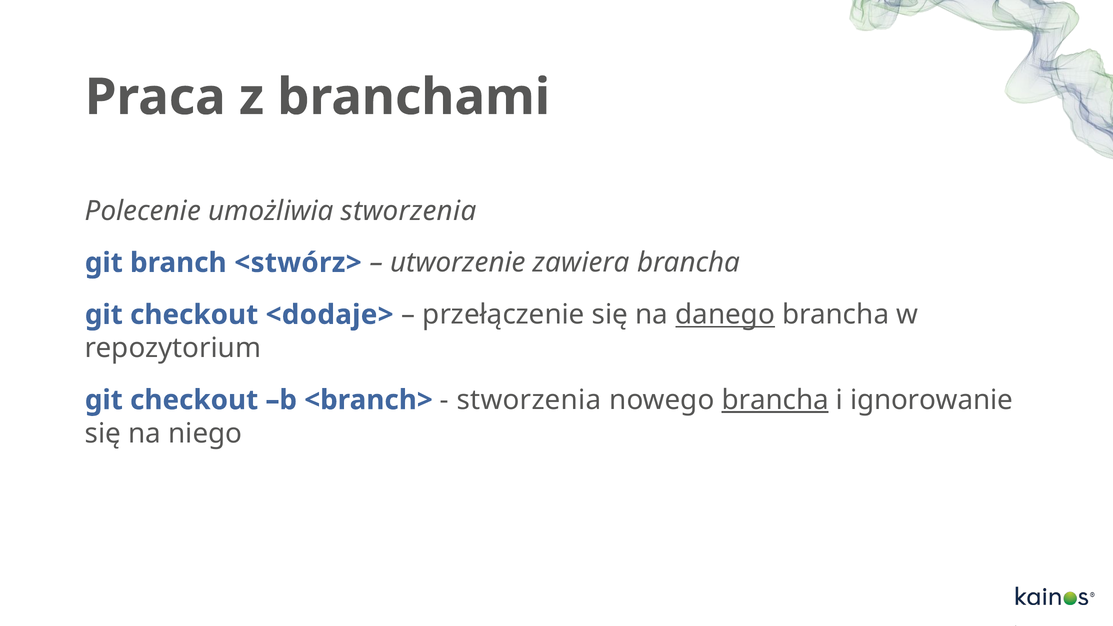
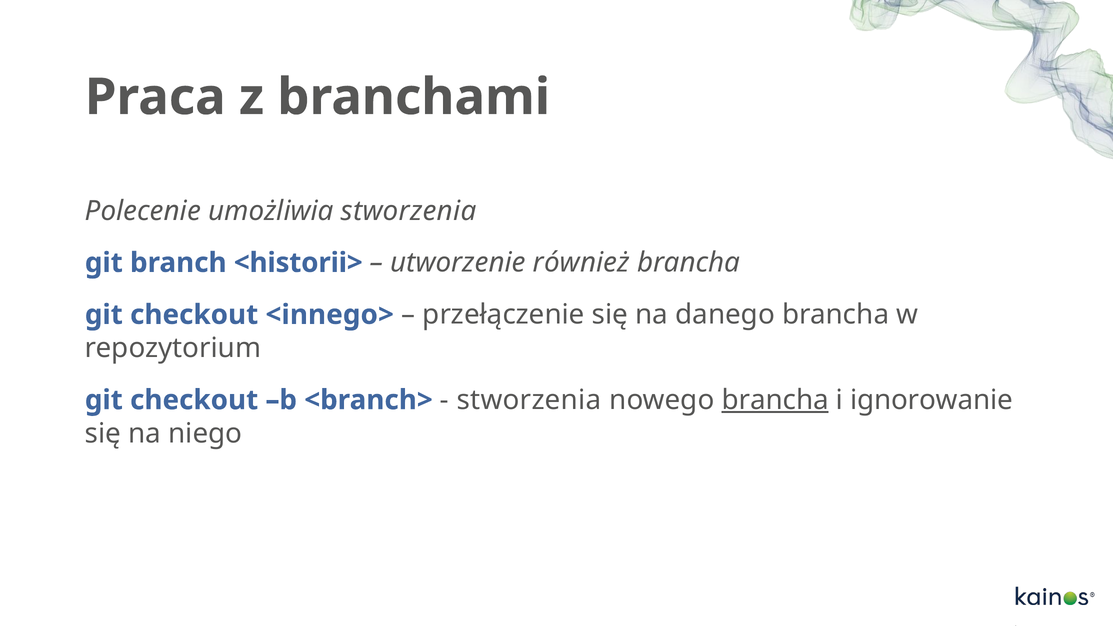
<stwórz>: <stwórz> -> <historii>
zawiera: zawiera -> również
<dodaje>: <dodaje> -> <innego>
danego underline: present -> none
